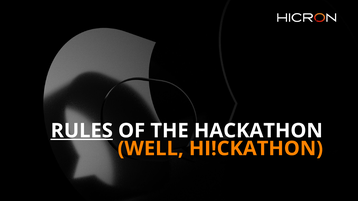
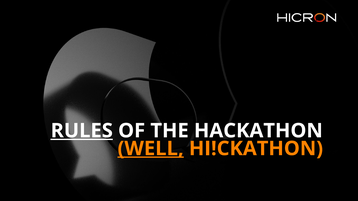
WELL underline: none -> present
